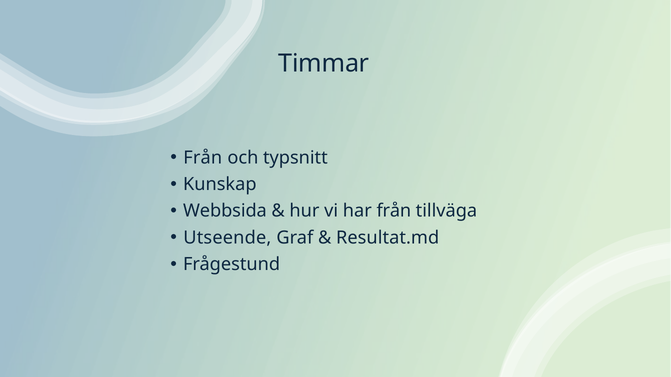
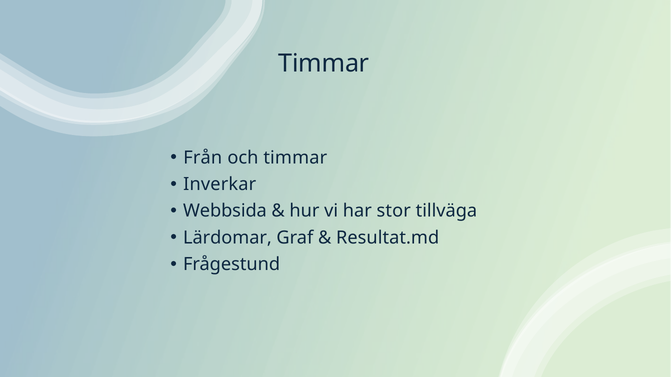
och typsnitt: typsnitt -> timmar
Kunskap: Kunskap -> Inverkar
har från: från -> stor
Utseende: Utseende -> Lärdomar
